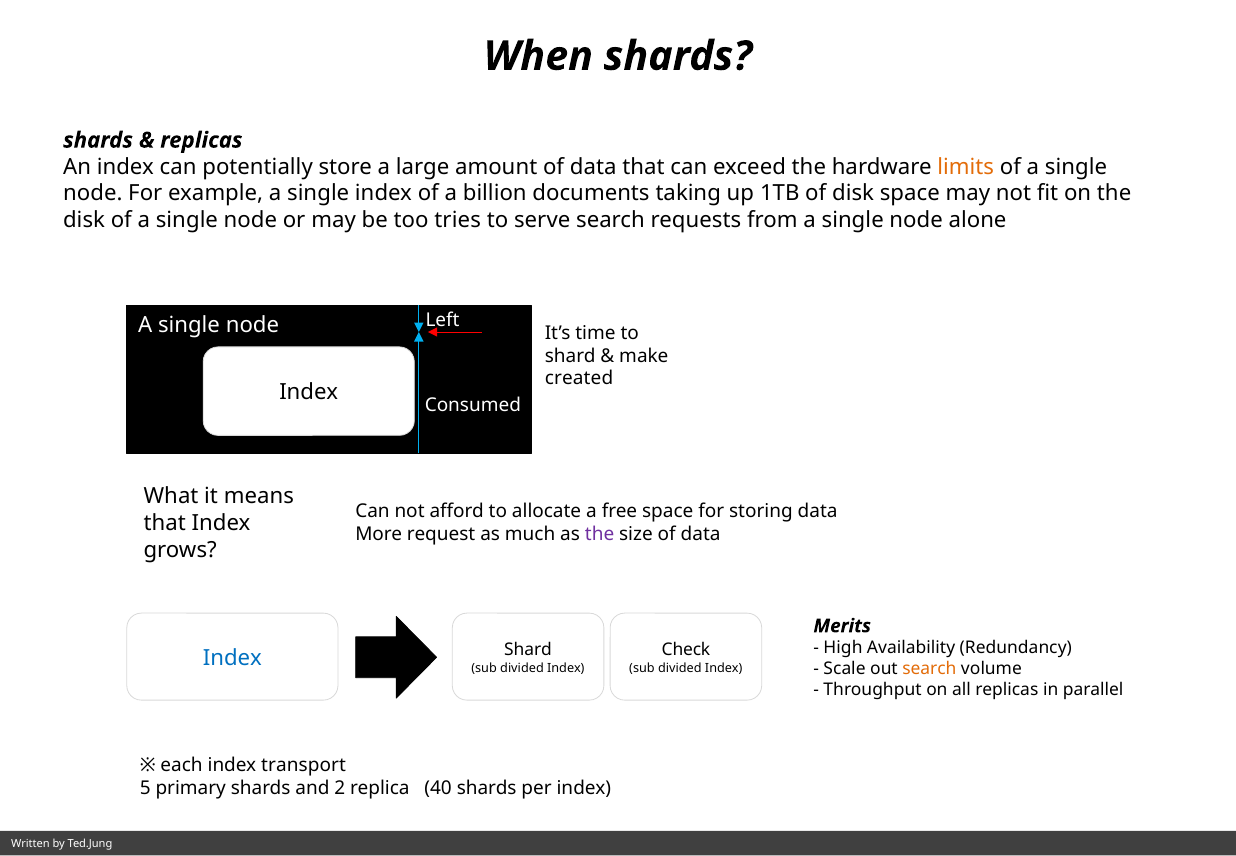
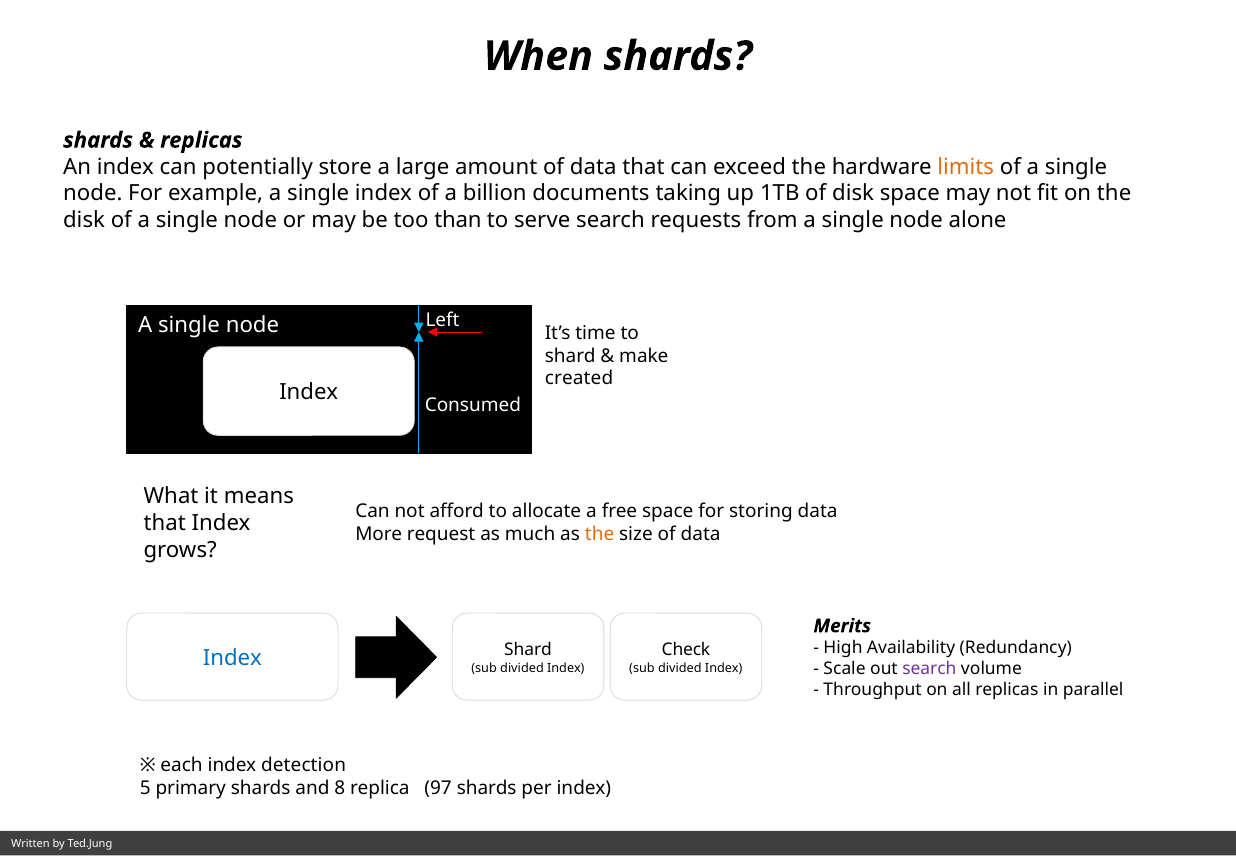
tries: tries -> than
the at (600, 534) colour: purple -> orange
search at (929, 668) colour: orange -> purple
transport: transport -> detection
2: 2 -> 8
40: 40 -> 97
